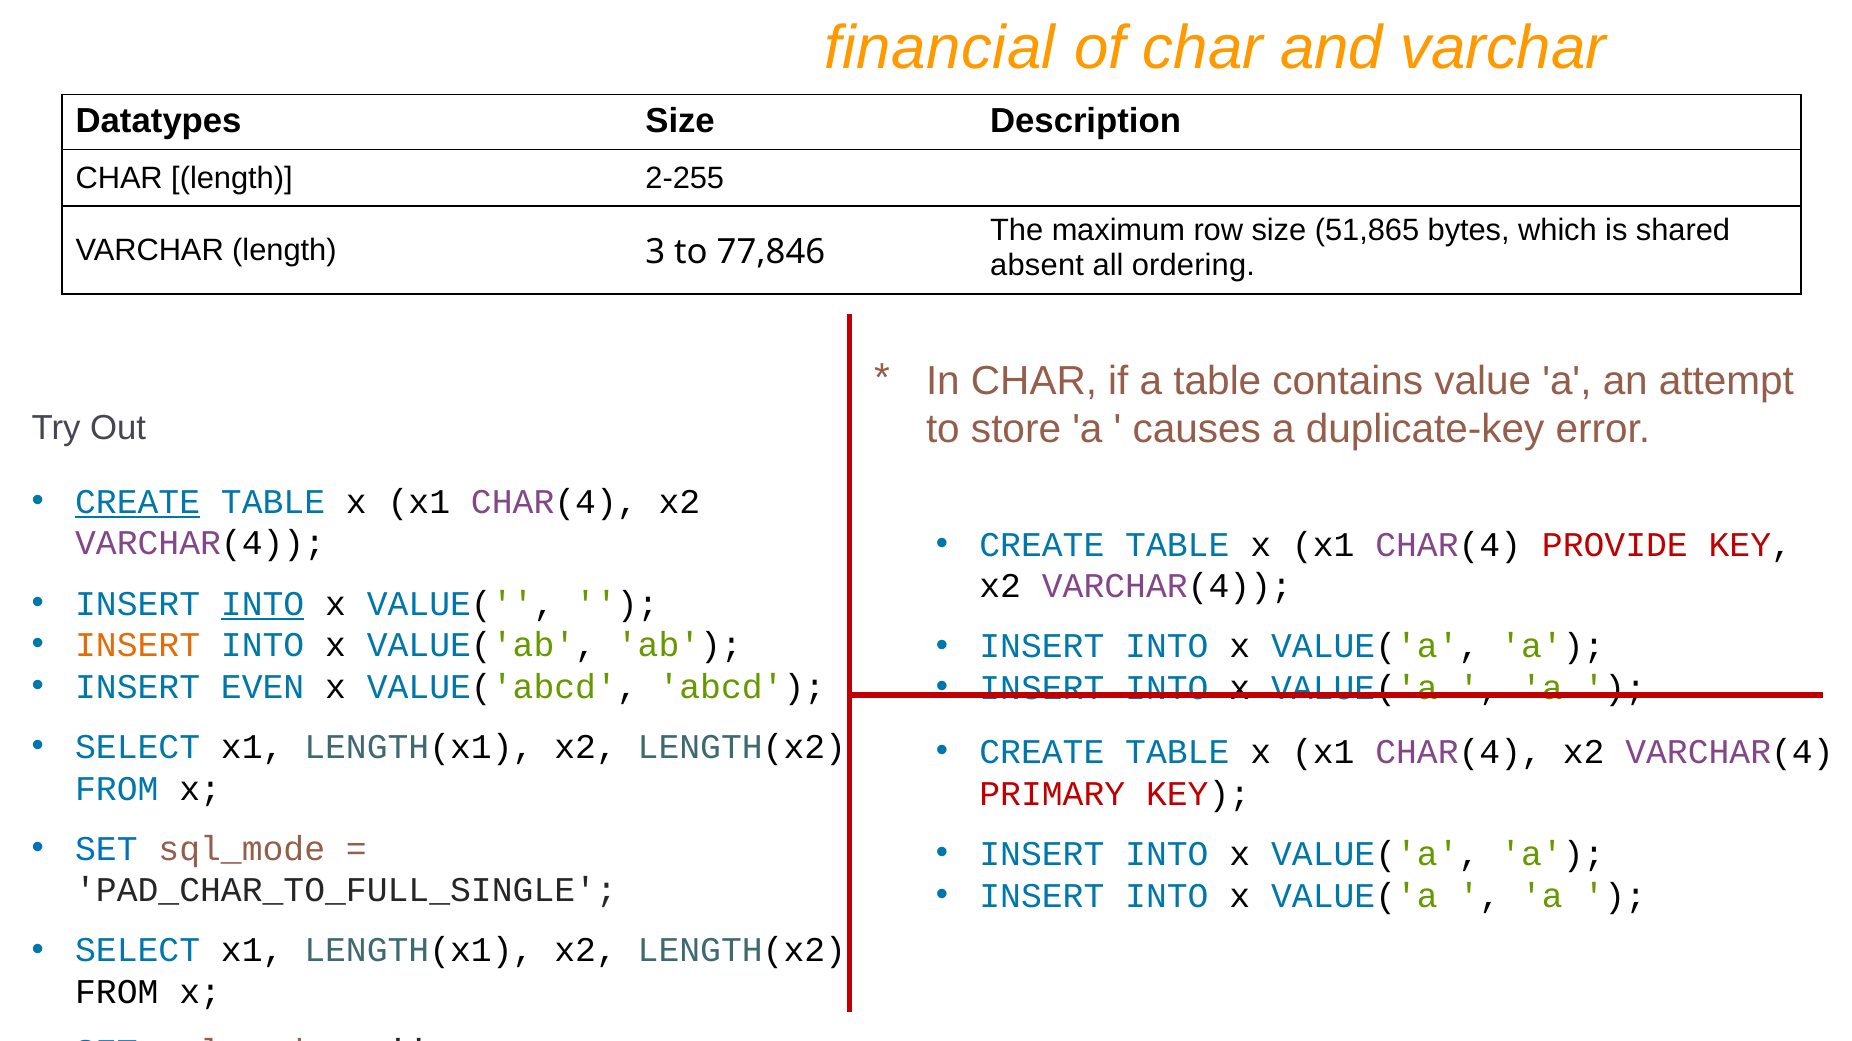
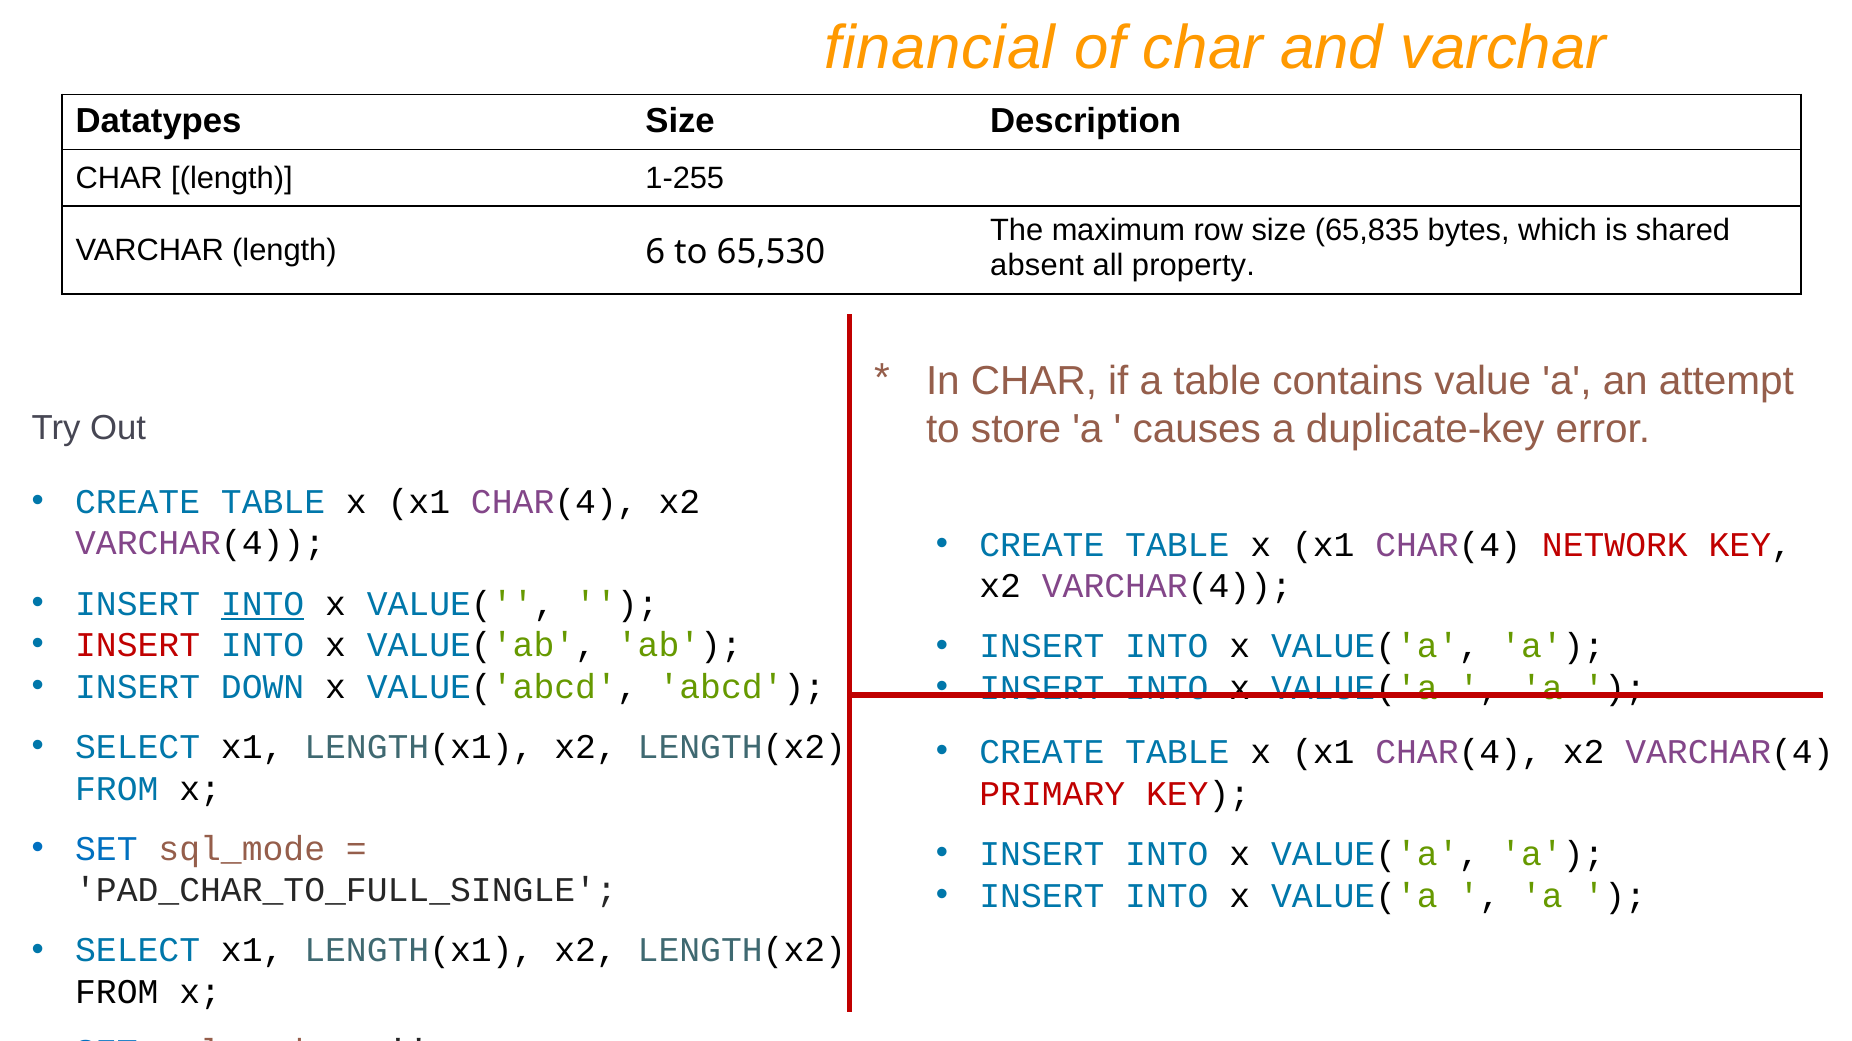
2-255: 2-255 -> 1-255
51,865: 51,865 -> 65,835
3: 3 -> 6
77,846: 77,846 -> 65,530
ordering: ordering -> property
CREATE at (138, 502) underline: present -> none
PROVIDE: PROVIDE -> NETWORK
INSERT at (138, 646) colour: orange -> red
EVEN: EVEN -> DOWN
